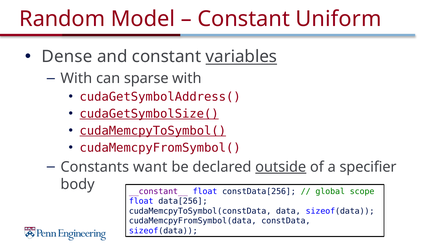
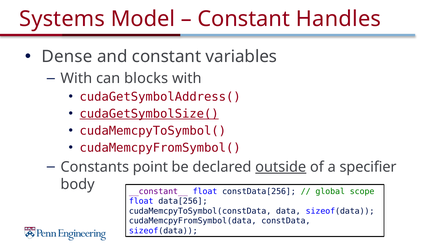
Random: Random -> Systems
Uniform: Uniform -> Handles
variables underline: present -> none
sparse: sparse -> blocks
cudaMemcpyToSymbol( underline: present -> none
want: want -> point
